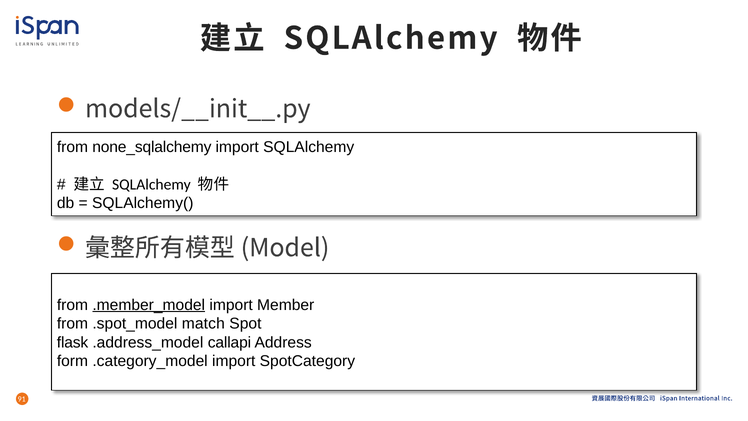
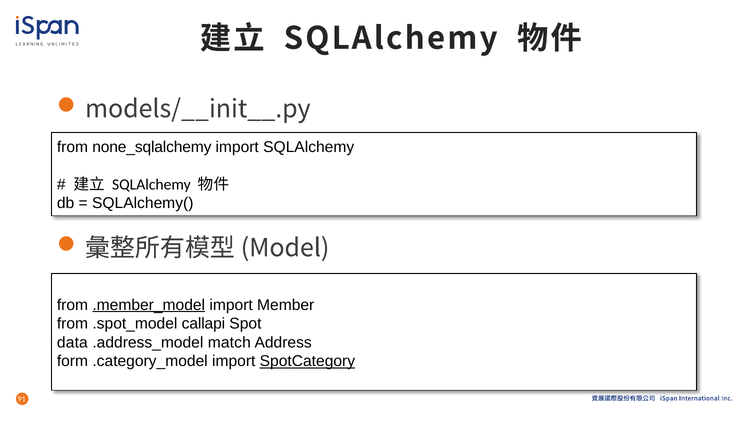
match: match -> callapi
flask: flask -> data
callapi: callapi -> match
SpotCategory underline: none -> present
